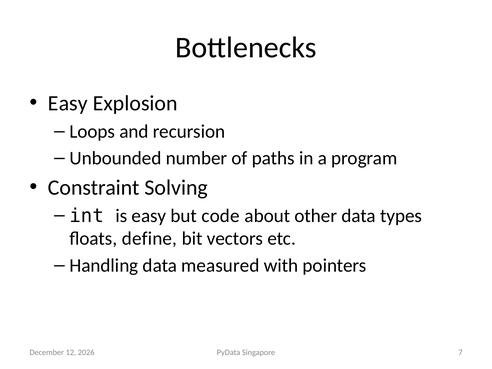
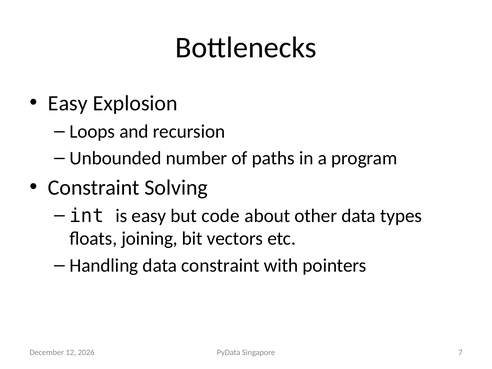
define: define -> joining
data measured: measured -> constraint
